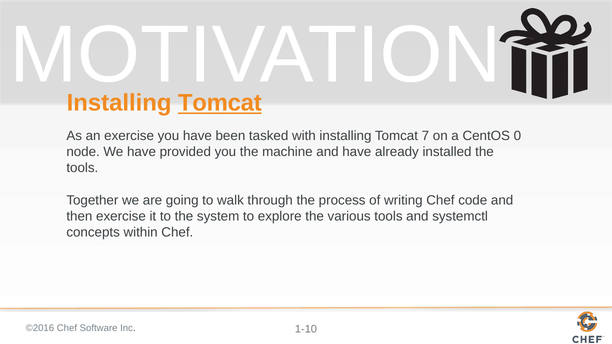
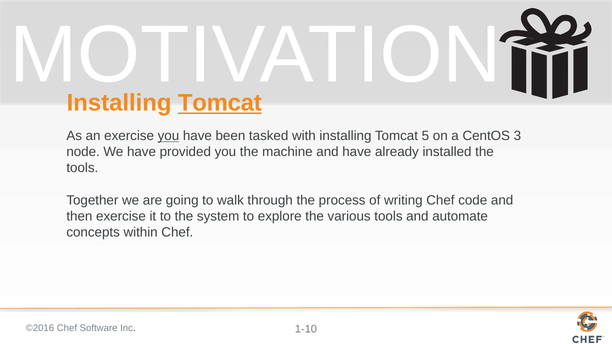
you at (168, 136) underline: none -> present
7: 7 -> 5
0: 0 -> 3
systemctl: systemctl -> automate
